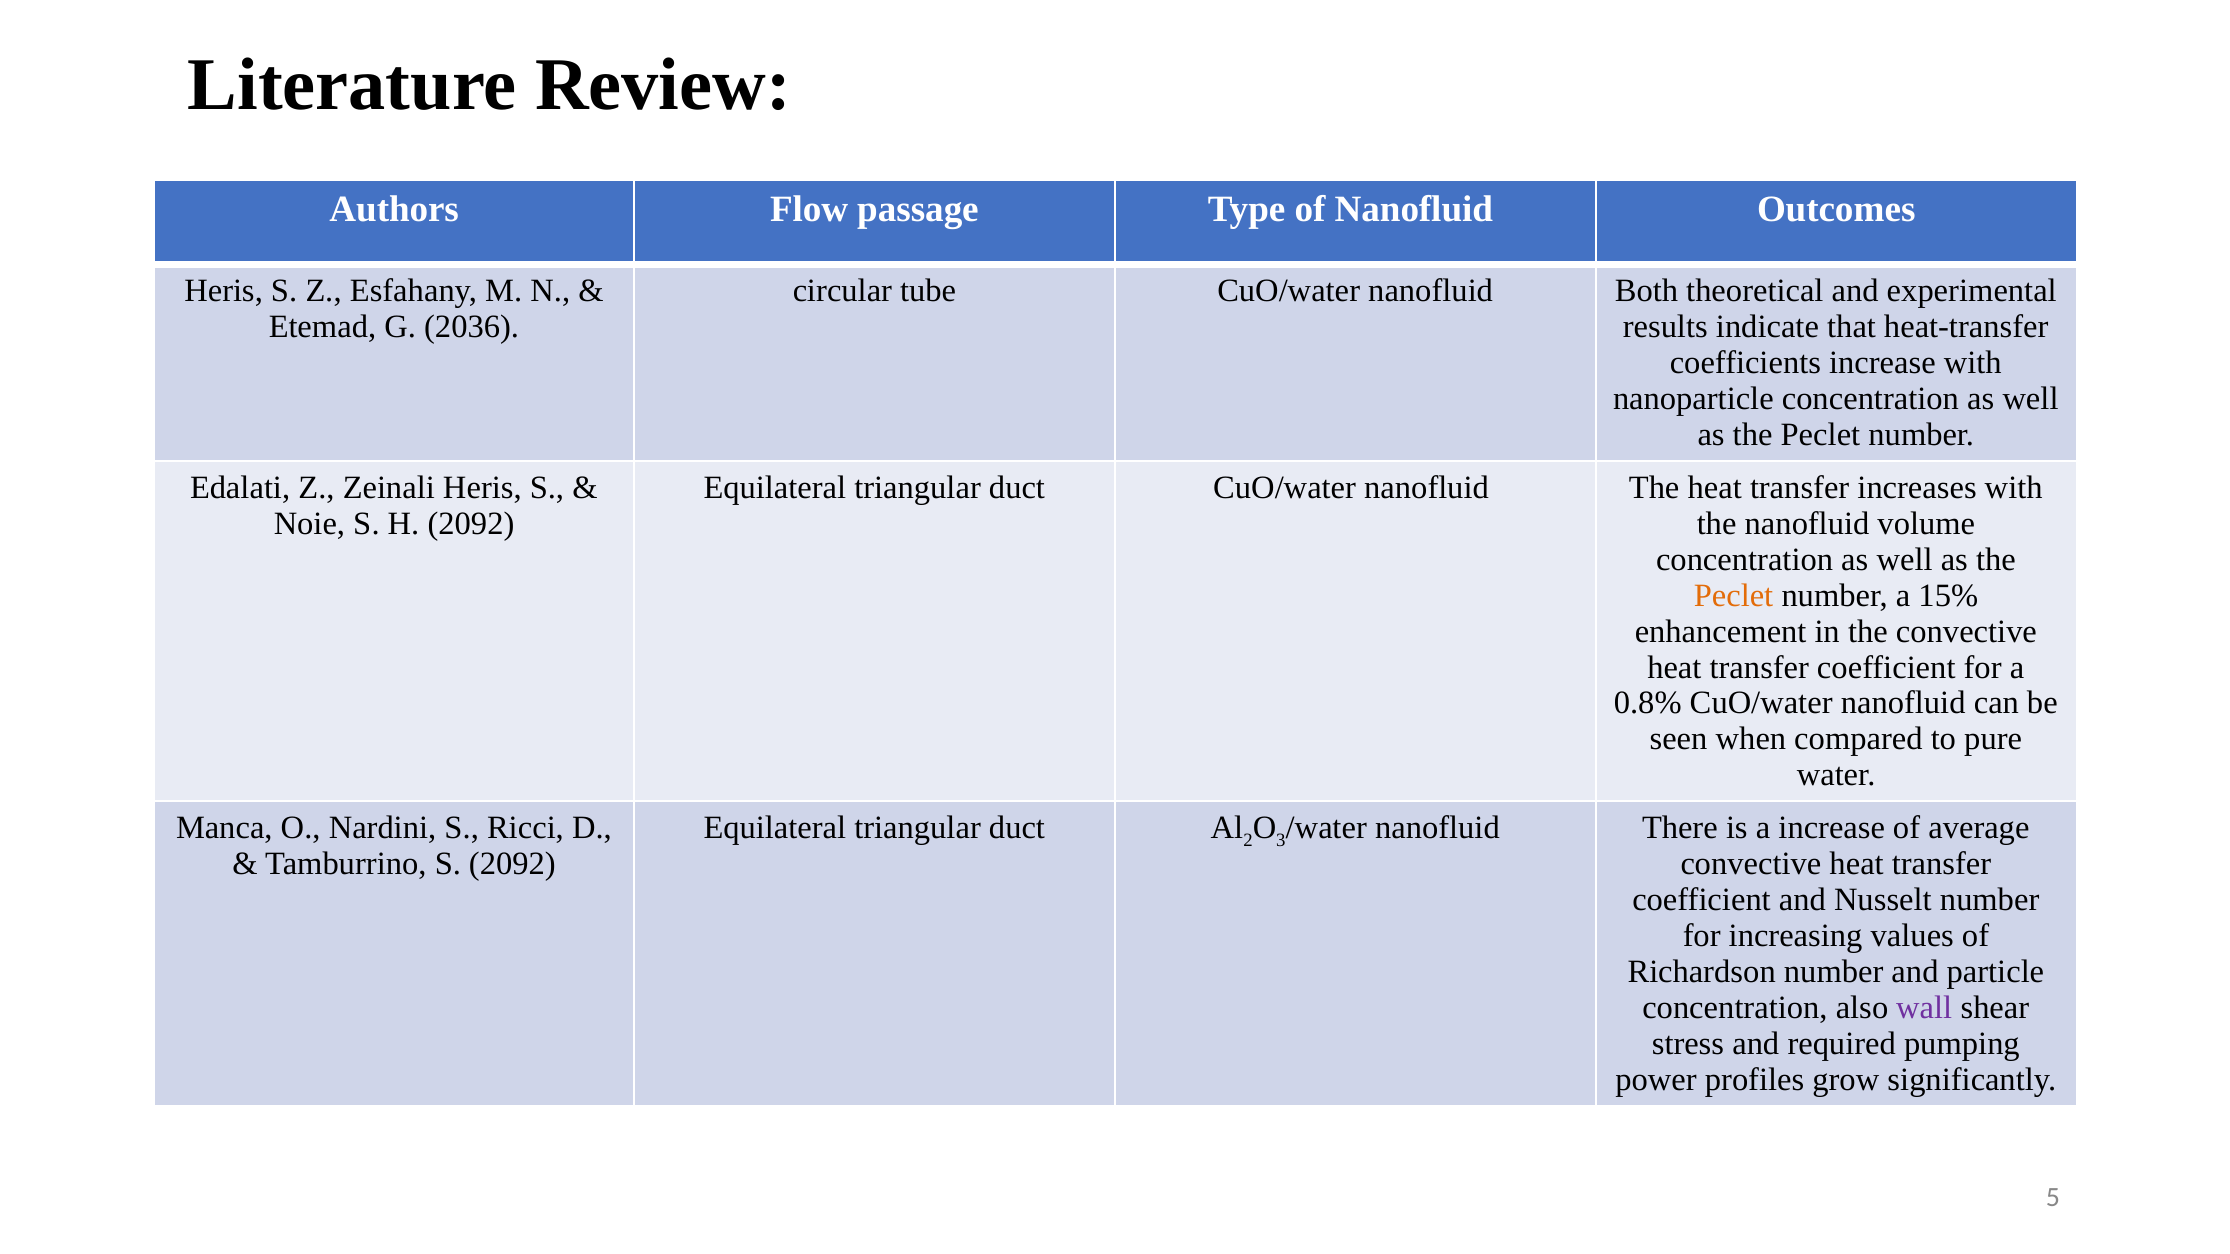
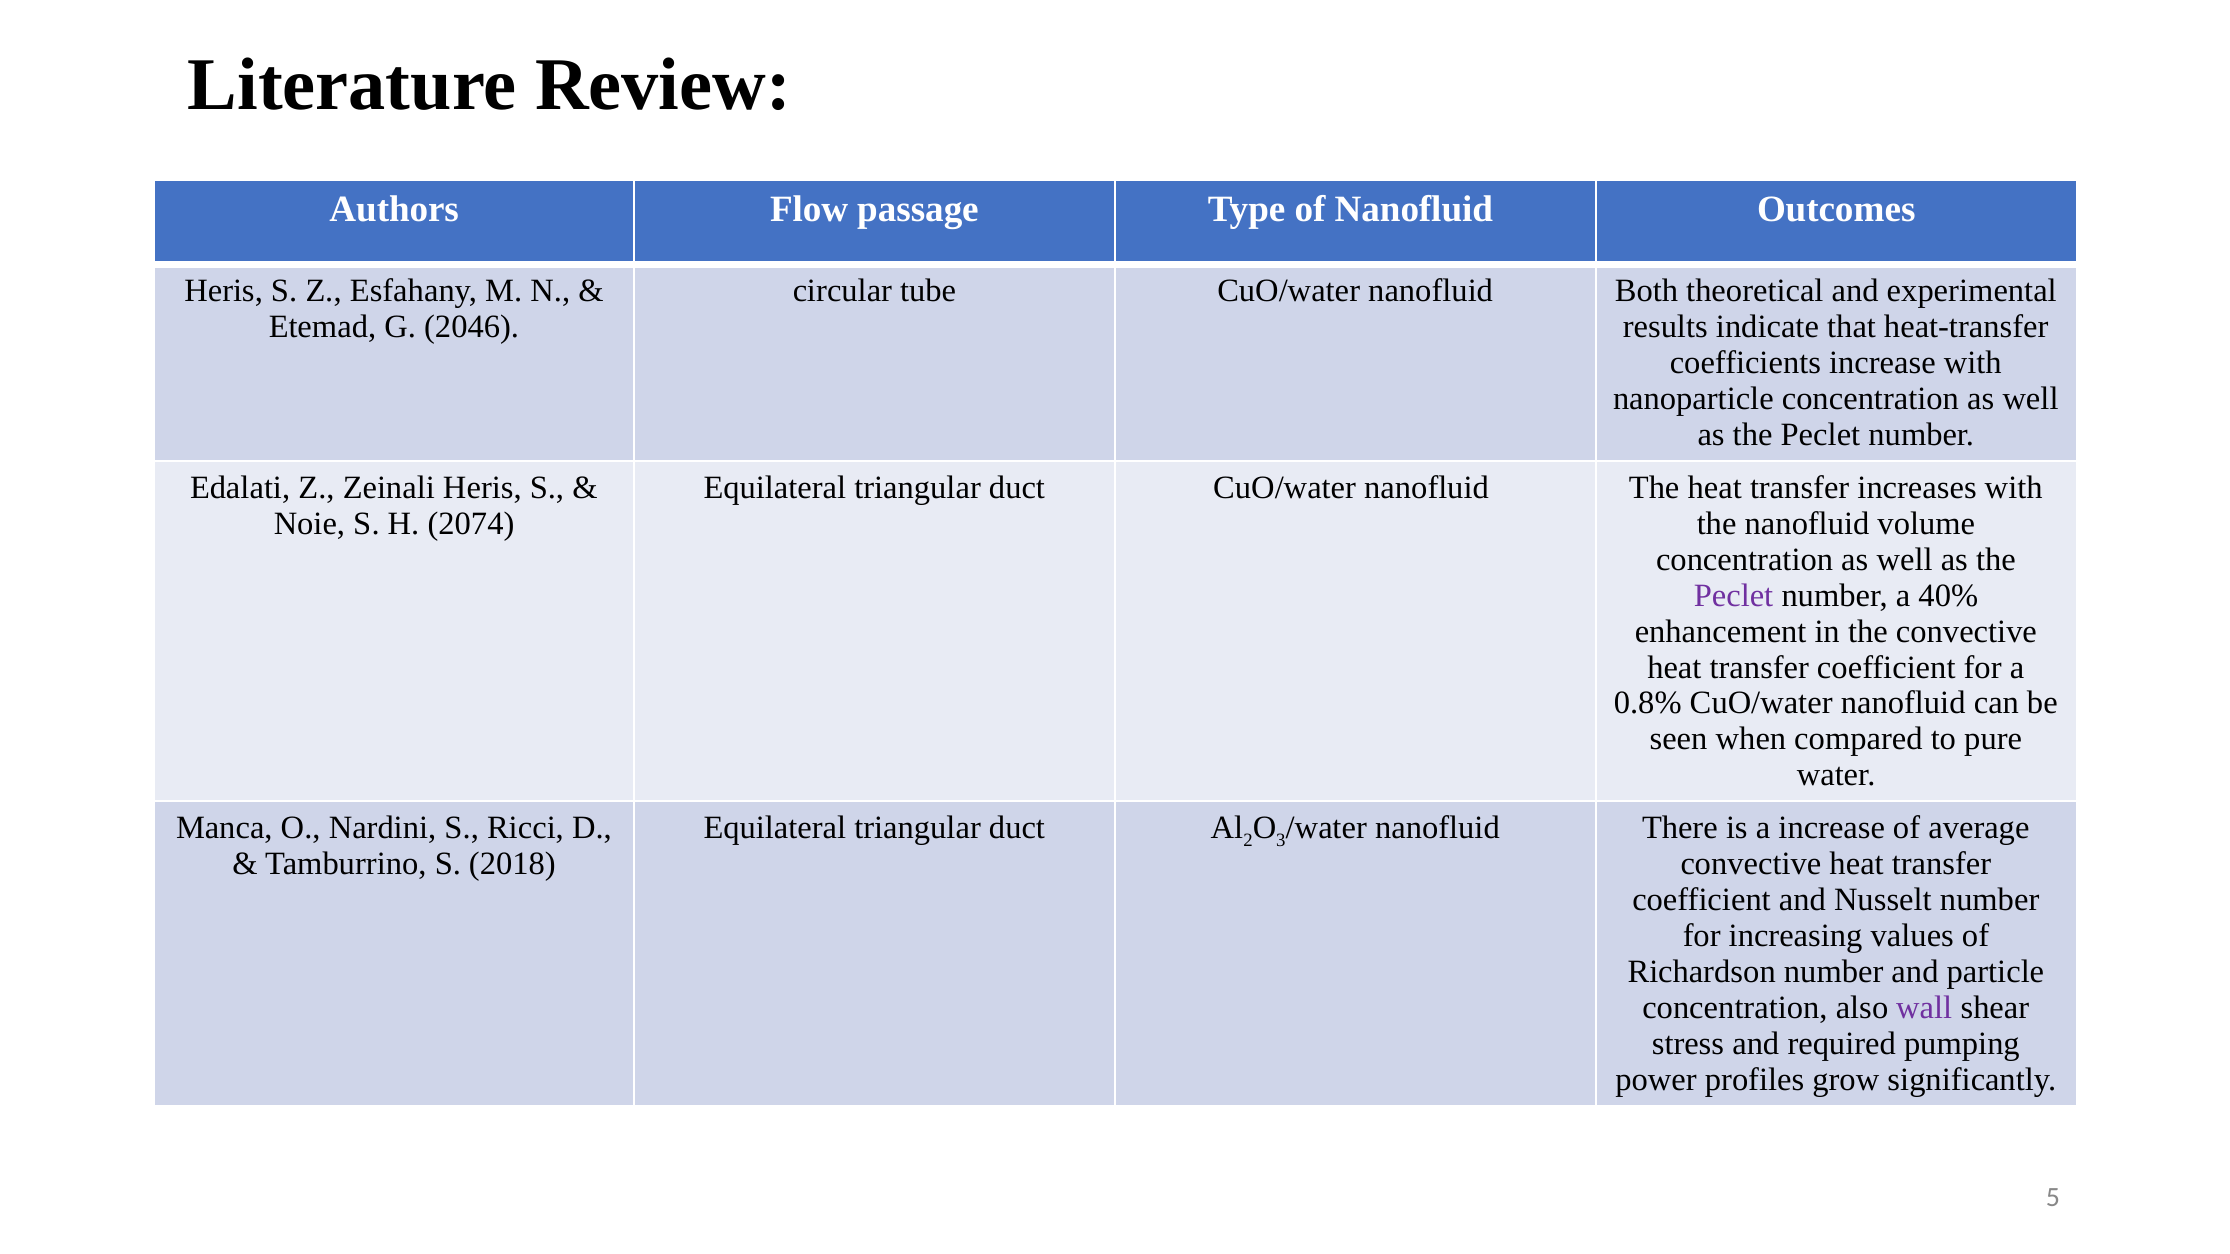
2036: 2036 -> 2046
H 2092: 2092 -> 2074
Peclet at (1734, 596) colour: orange -> purple
15%: 15% -> 40%
S 2092: 2092 -> 2018
